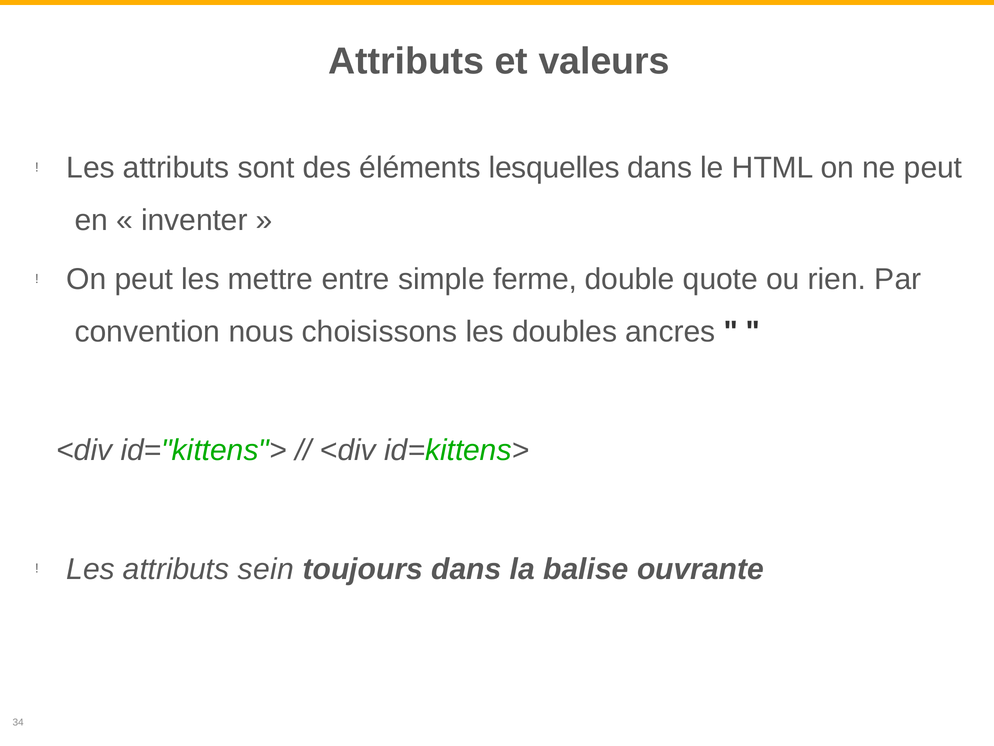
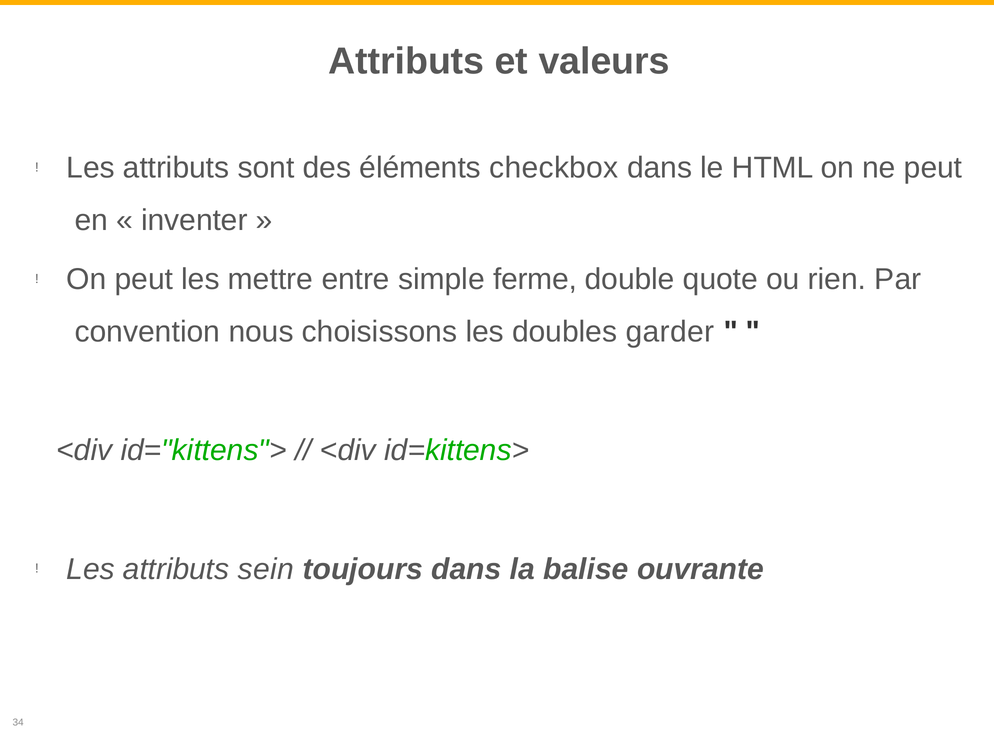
lesquelles: lesquelles -> checkbox
ancres: ancres -> garder
